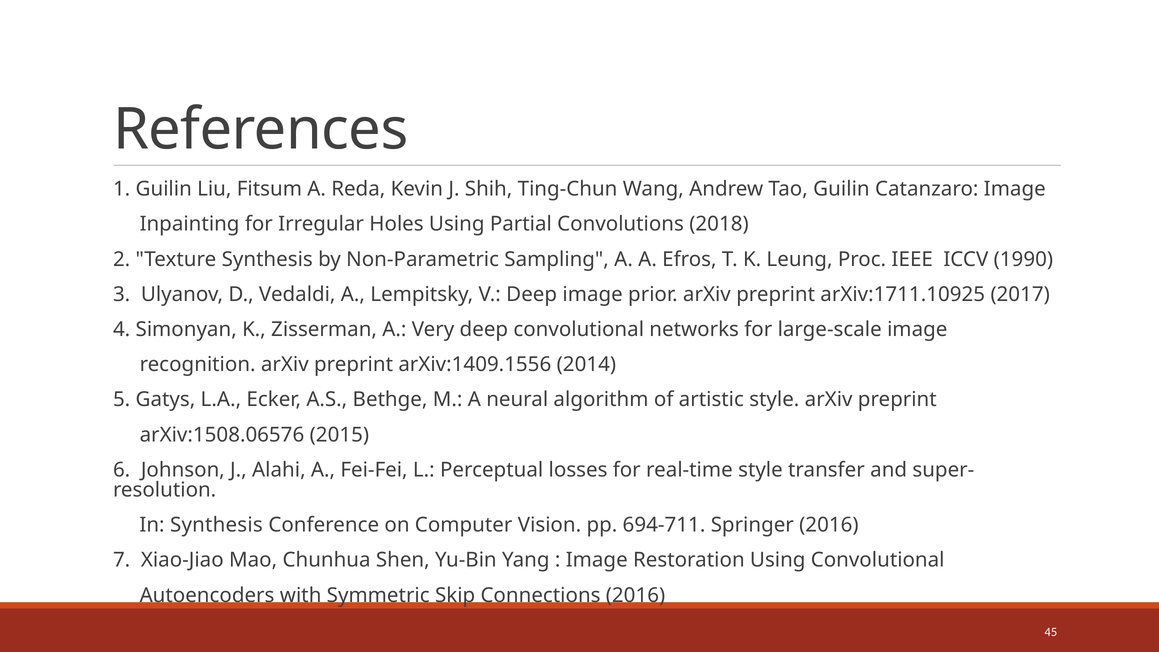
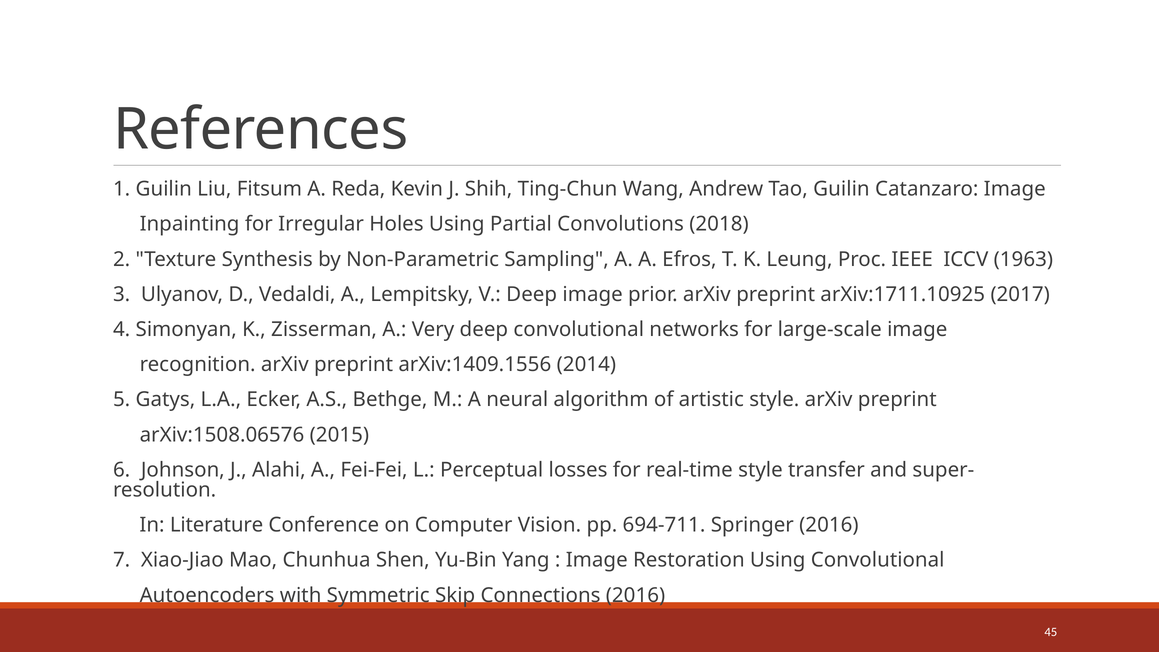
1990: 1990 -> 1963
In Synthesis: Synthesis -> Literature
